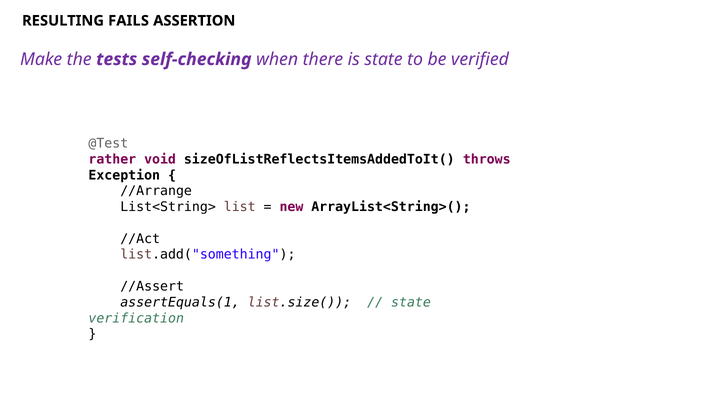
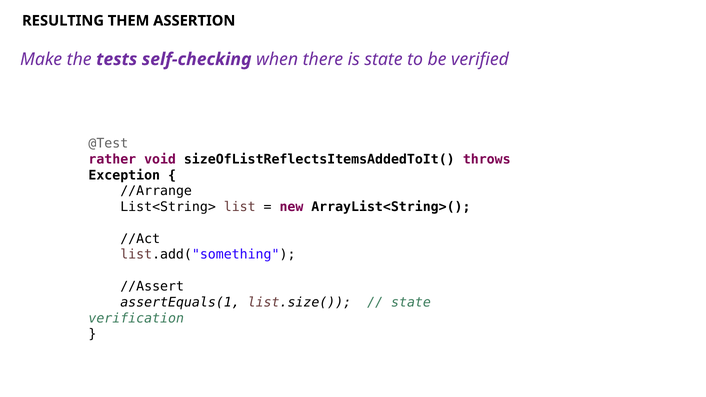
FAILS: FAILS -> THEM
